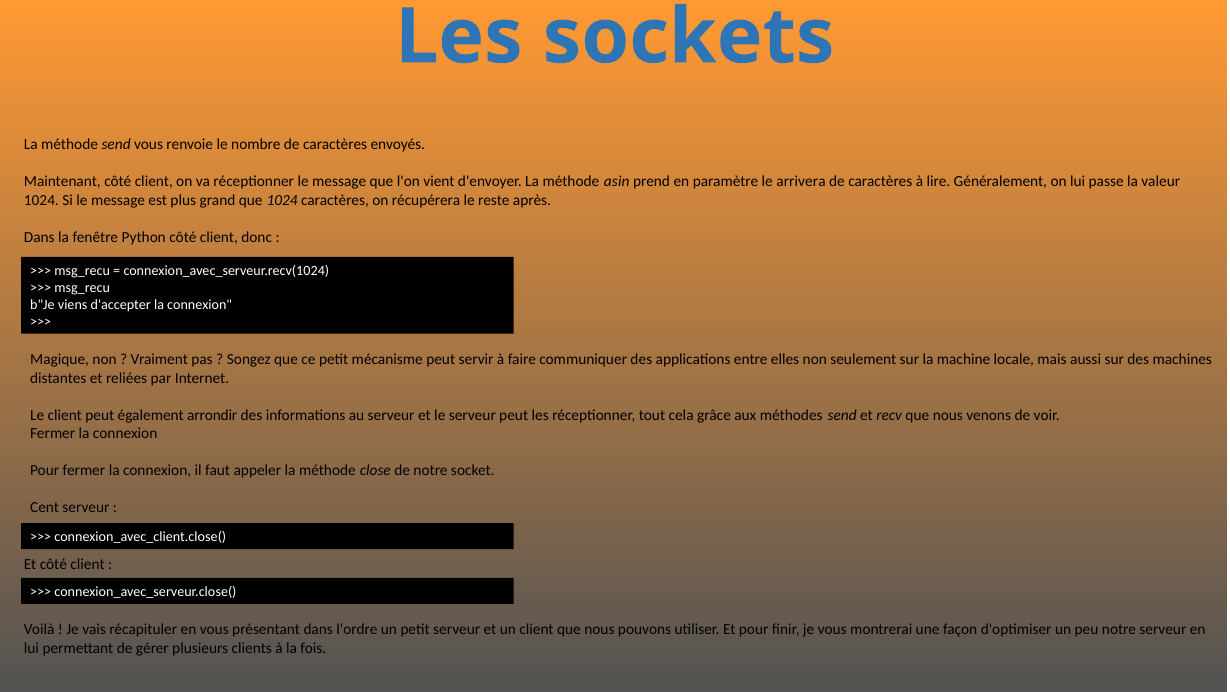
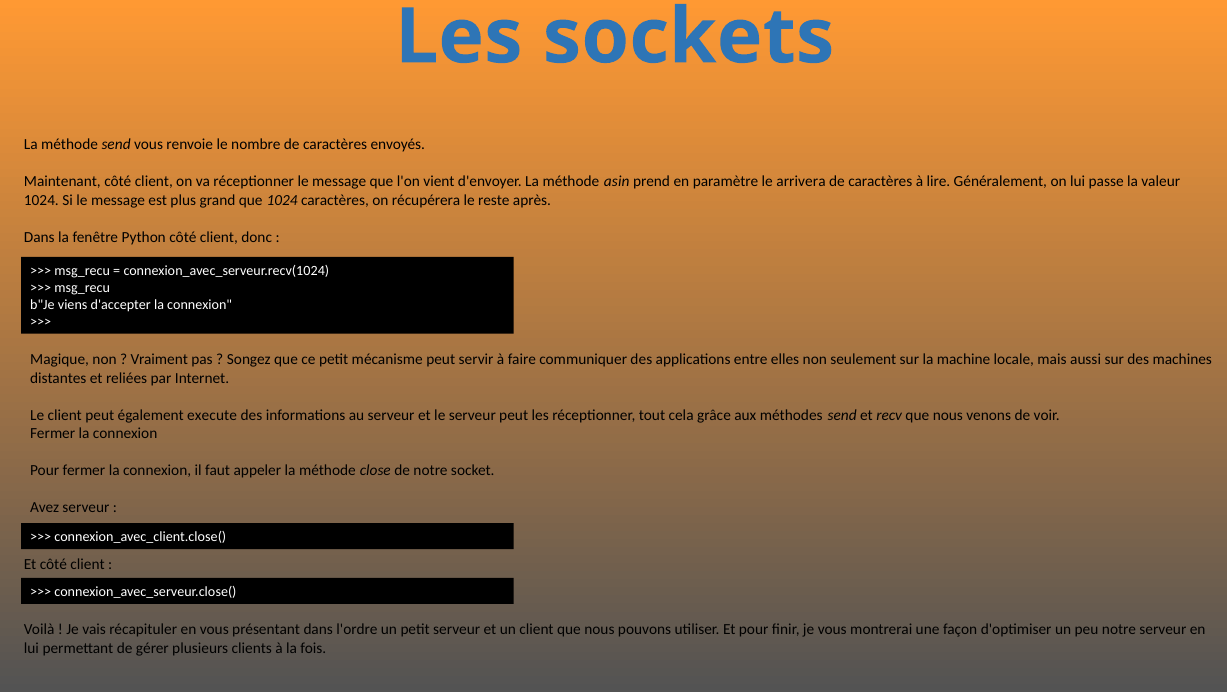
arrondir: arrondir -> execute
Cent: Cent -> Avez
